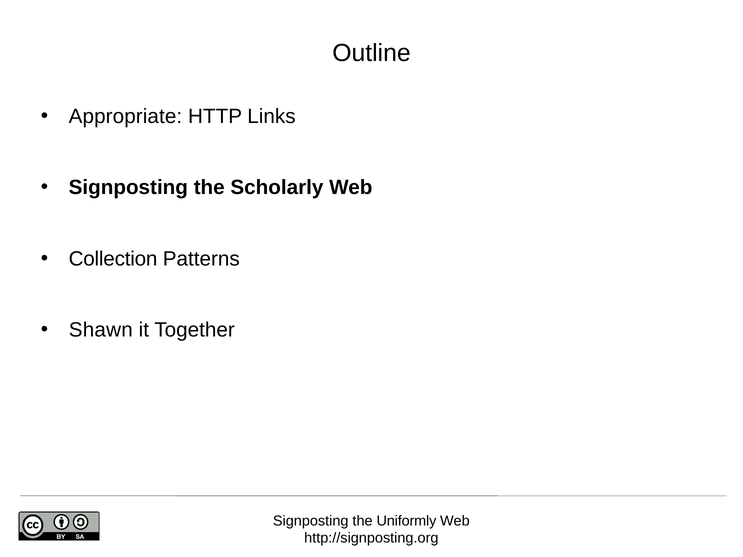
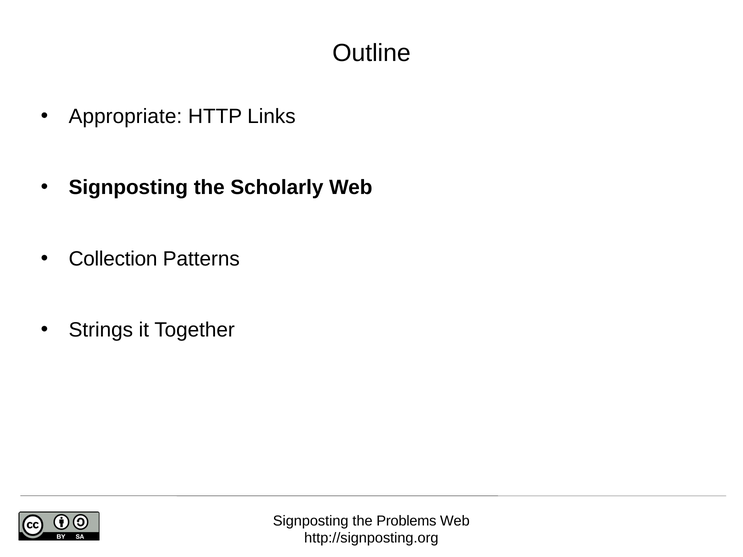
Shawn: Shawn -> Strings
Uniformly: Uniformly -> Problems
